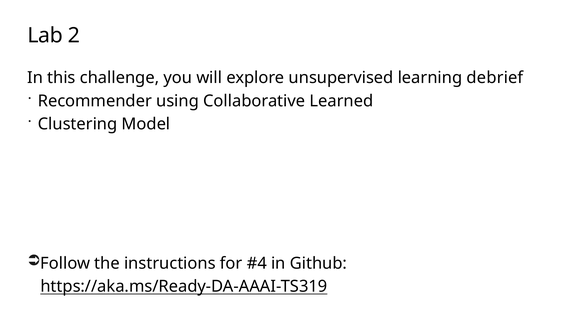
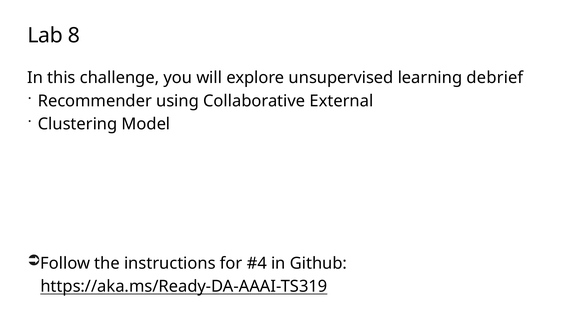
2: 2 -> 8
Learned: Learned -> External
